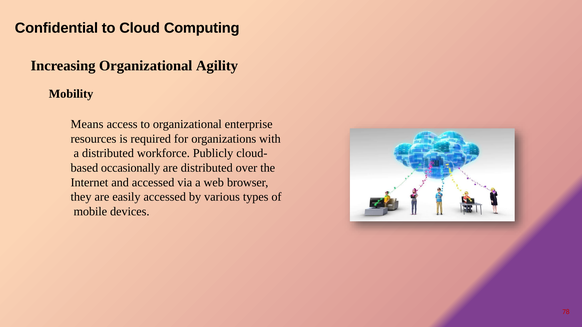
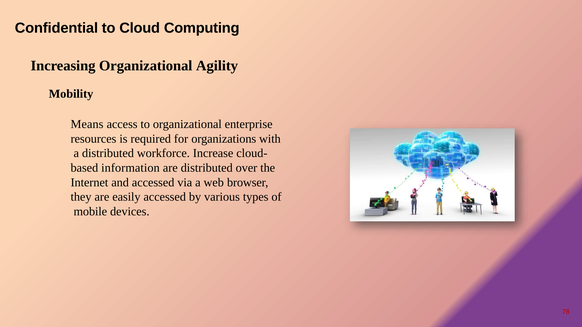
Publicly: Publicly -> Increase
occasionally: occasionally -> information
